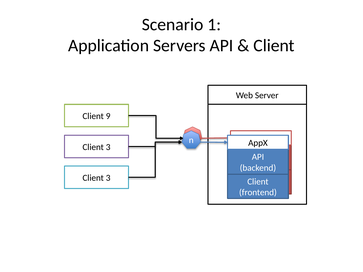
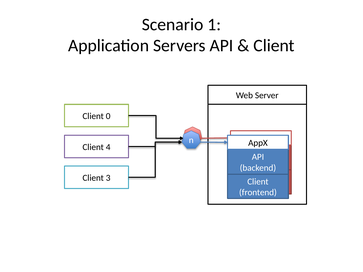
9: 9 -> 0
3 at (108, 147): 3 -> 4
